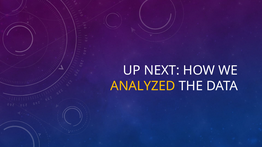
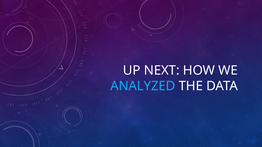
ANALYZED colour: yellow -> light blue
